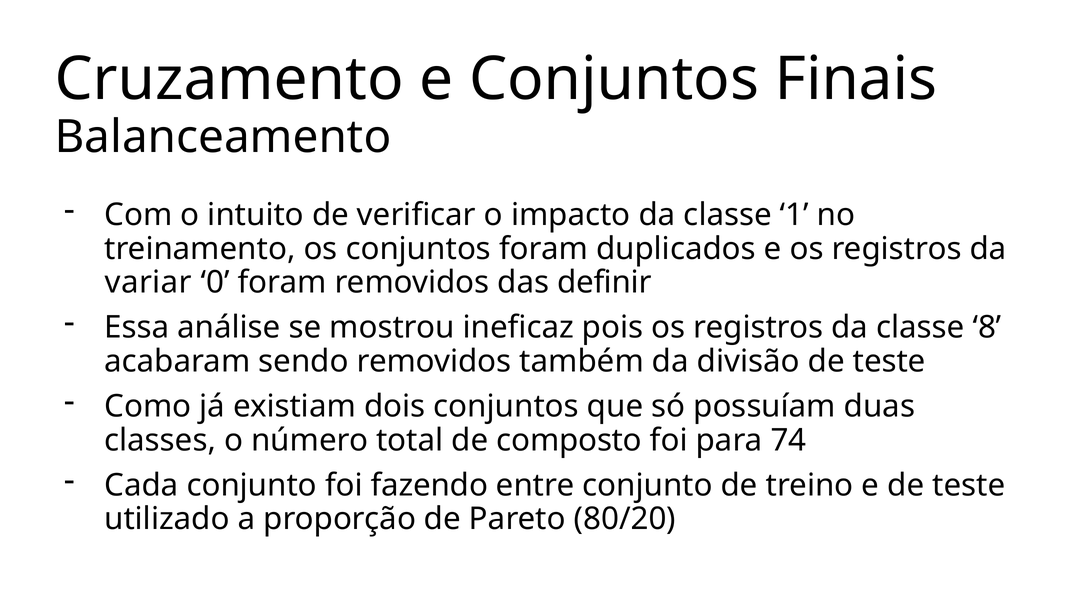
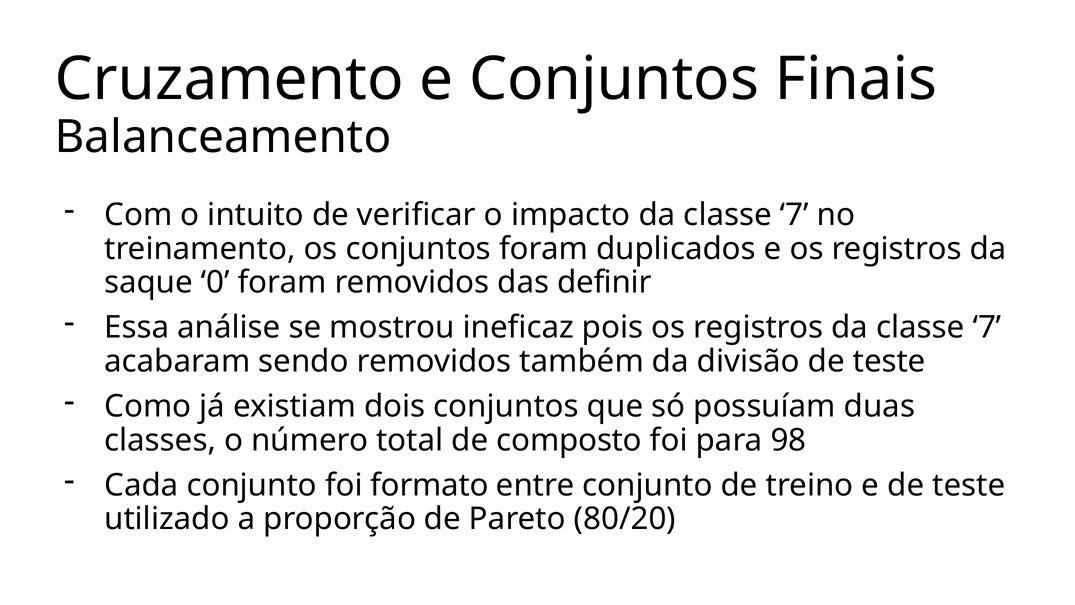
impacto da classe 1: 1 -> 7
variar: variar -> saque
registros da classe 8: 8 -> 7
74: 74 -> 98
fazendo: fazendo -> formato
